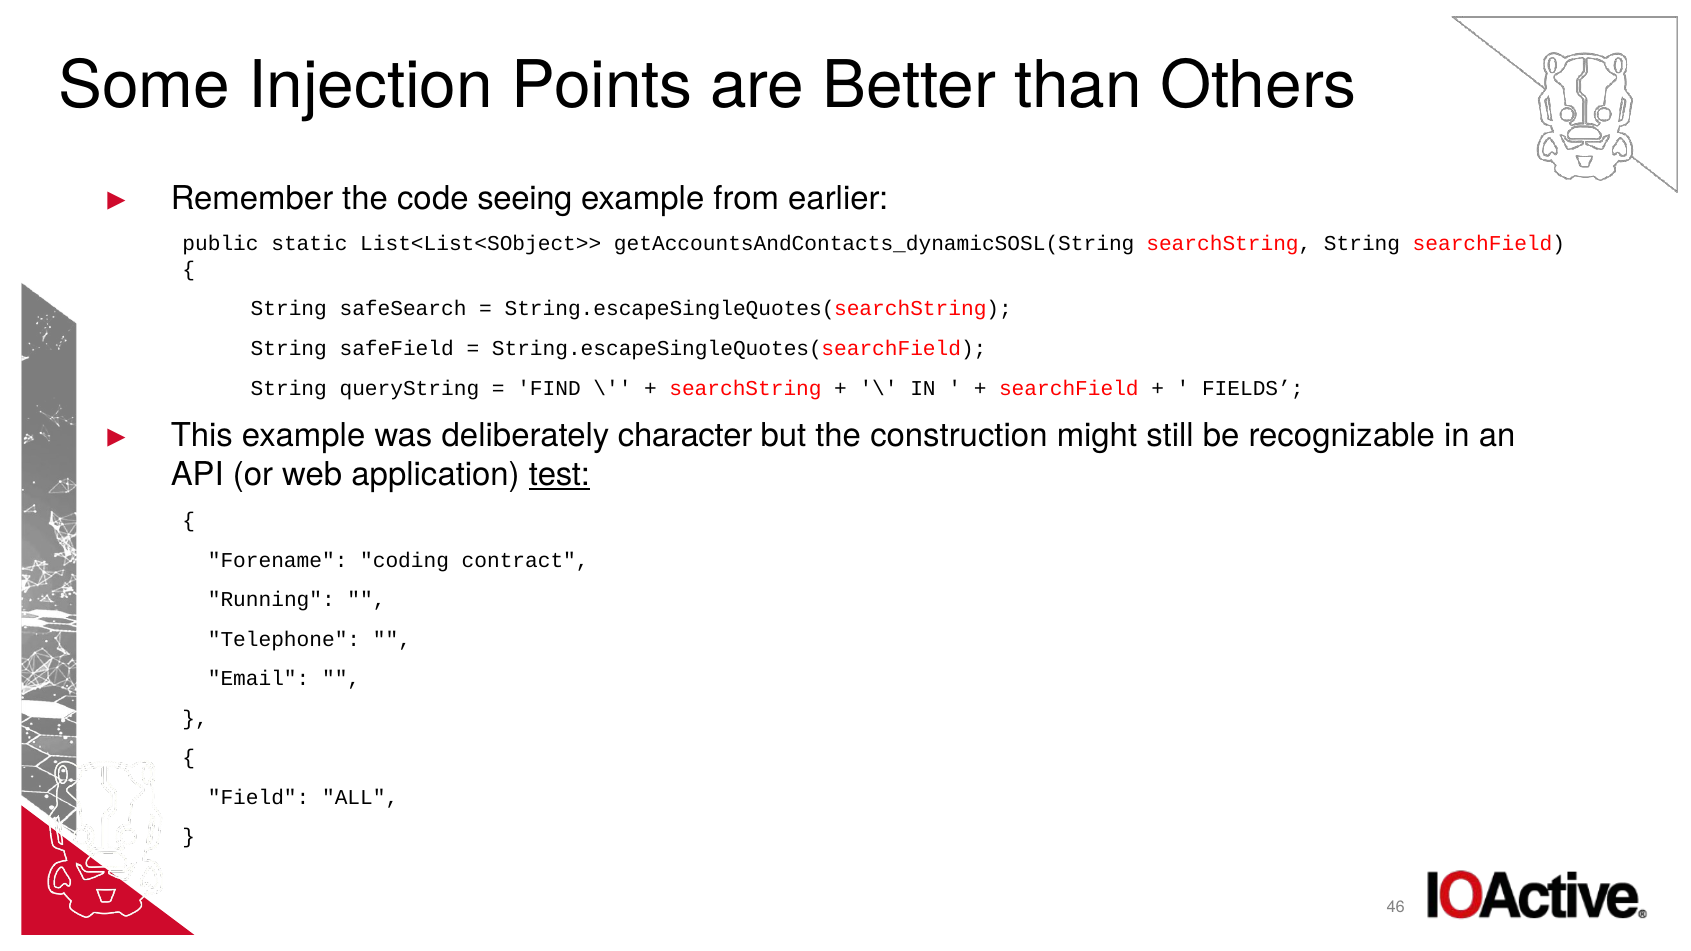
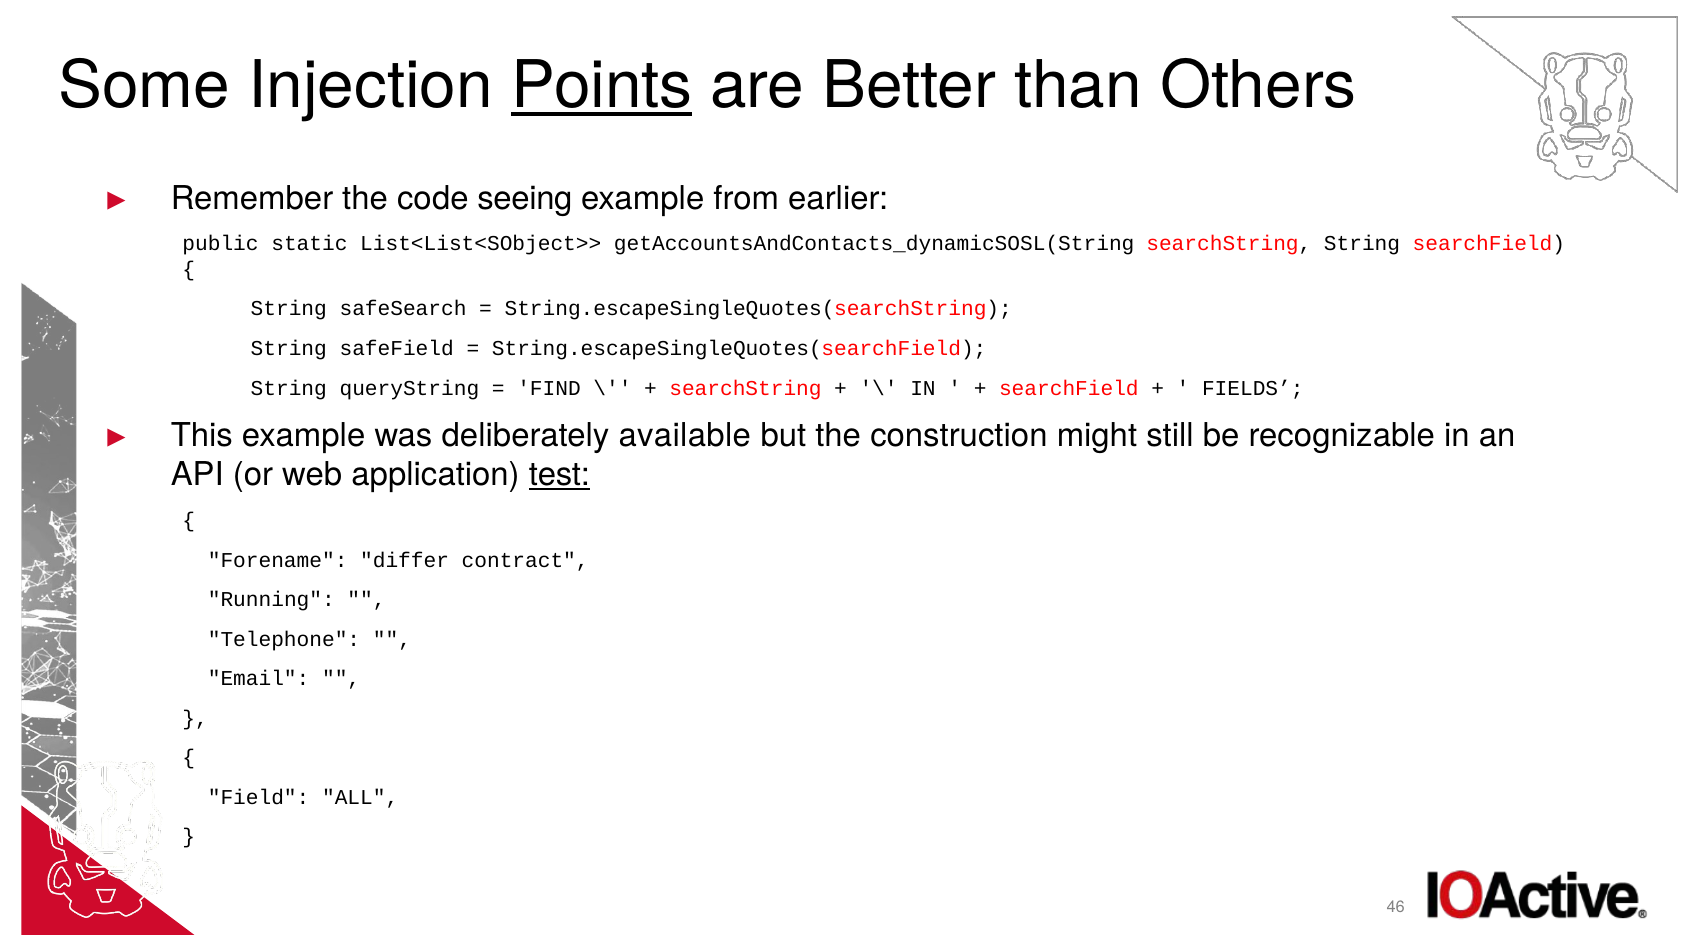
Points underline: none -> present
character: character -> available
coding: coding -> differ
